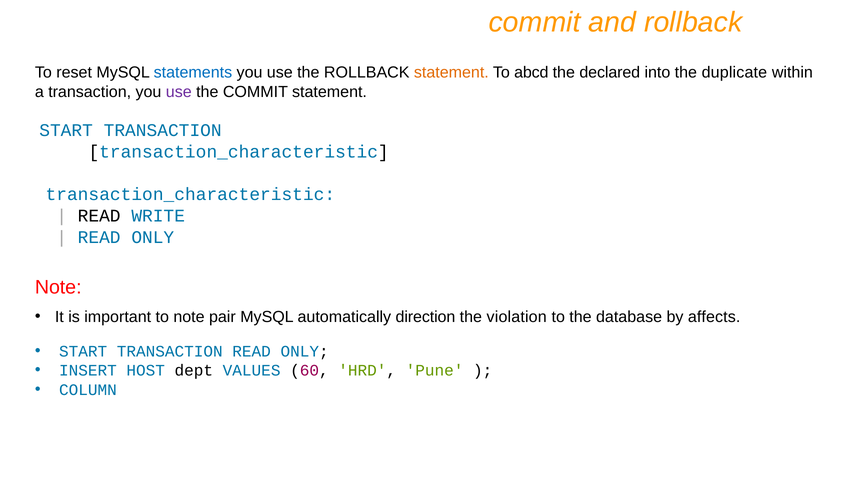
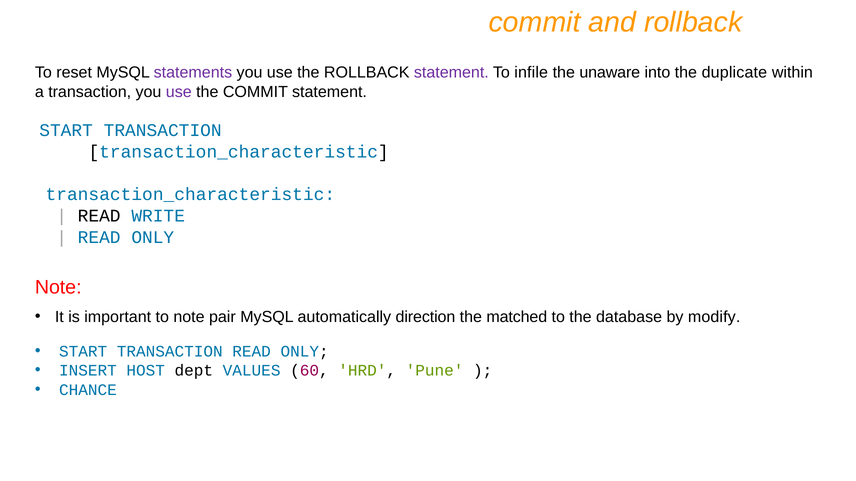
statements colour: blue -> purple
statement at (451, 73) colour: orange -> purple
abcd: abcd -> infile
declared: declared -> unaware
violation: violation -> matched
affects: affects -> modify
COLUMN: COLUMN -> CHANCE
